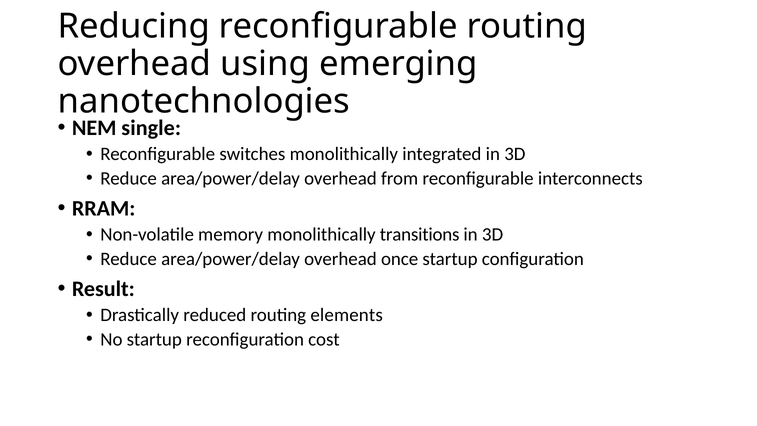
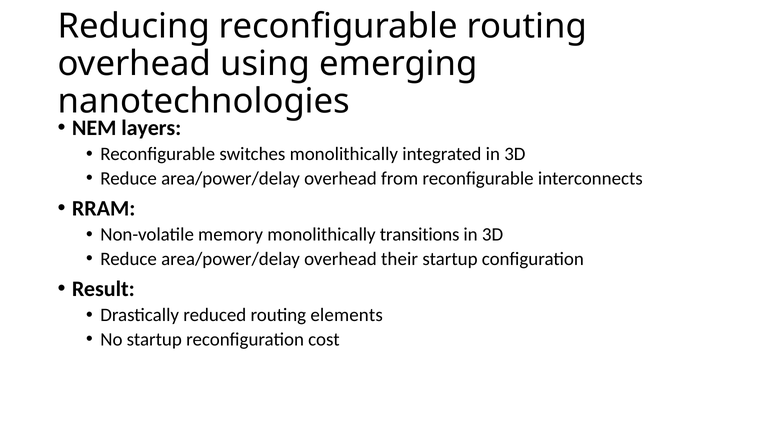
single: single -> layers
once: once -> their
